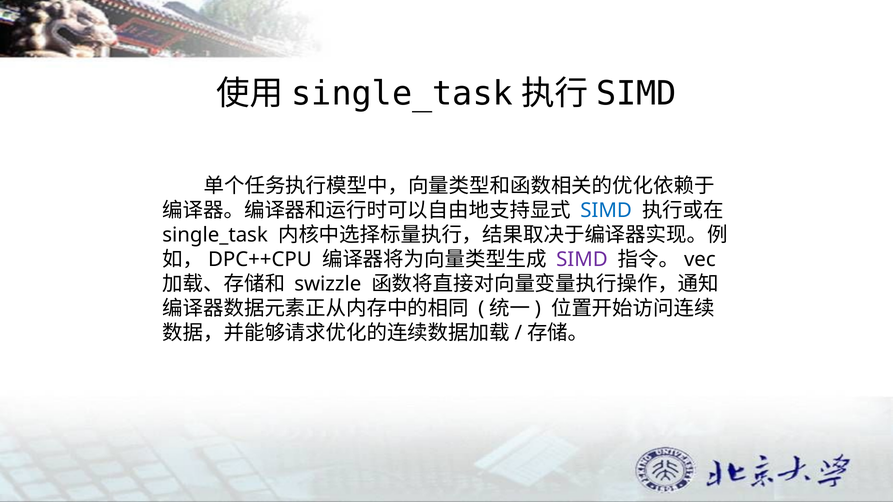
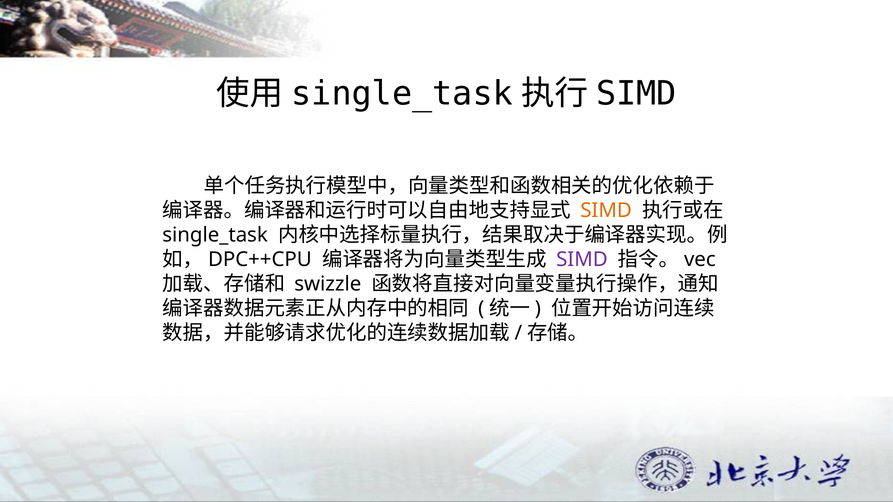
SIMD at (606, 210) colour: blue -> orange
